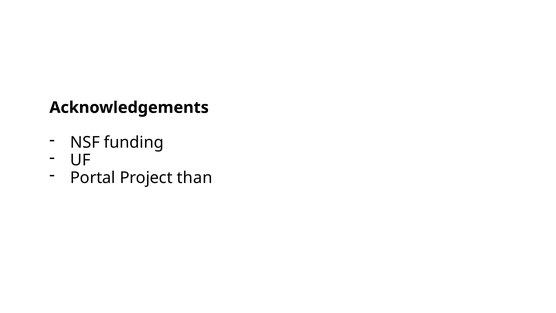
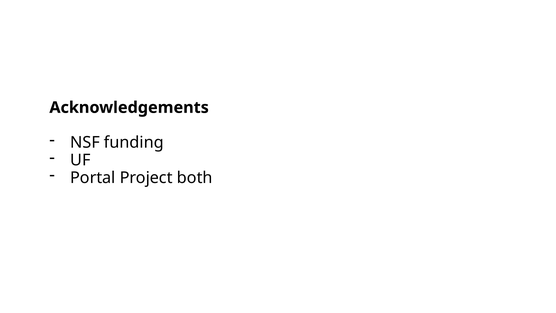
than: than -> both
